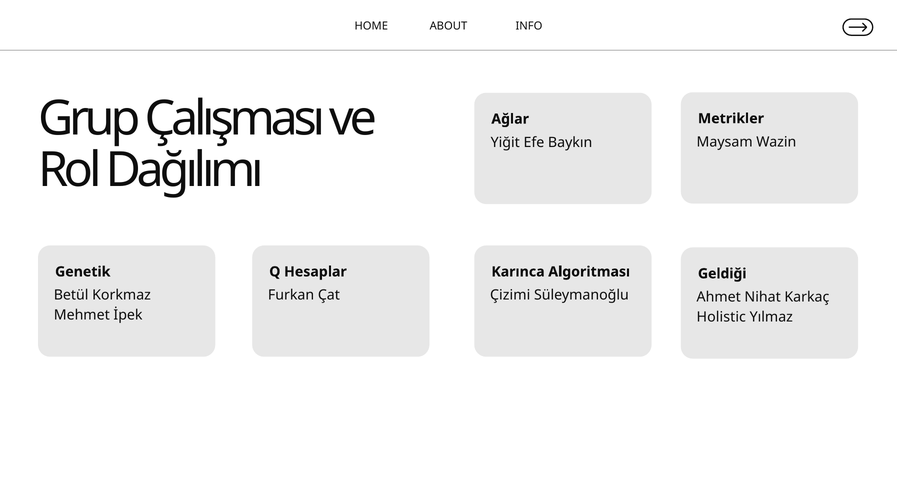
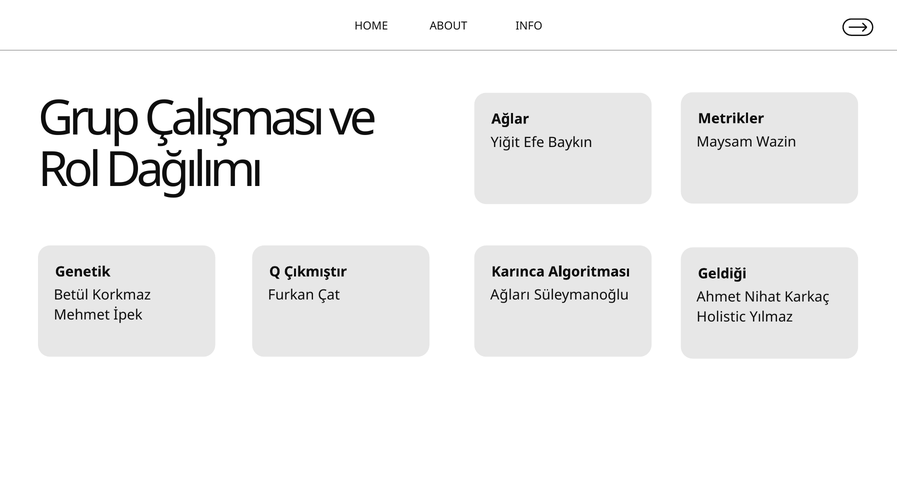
Hesaplar: Hesaplar -> Çıkmıştır
Çizimi: Çizimi -> Ağları
